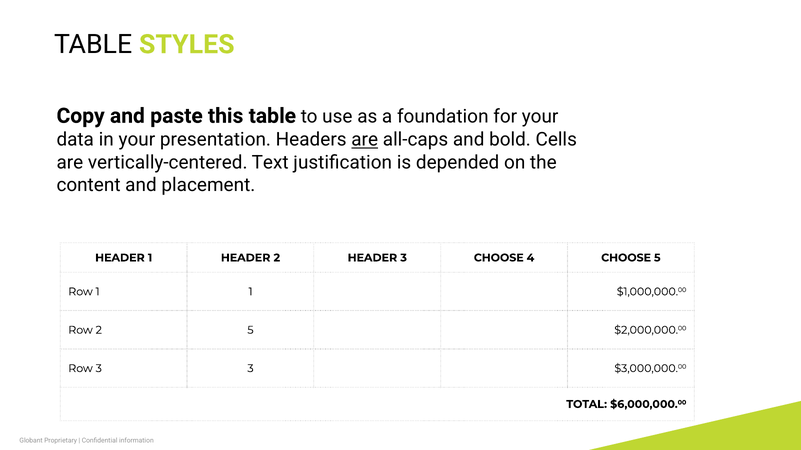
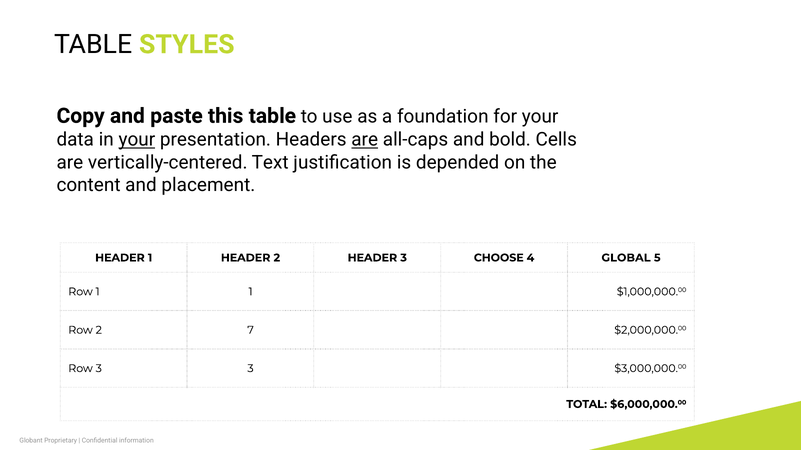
your at (137, 140) underline: none -> present
4 CHOOSE: CHOOSE -> GLOBAL
2 5: 5 -> 7
